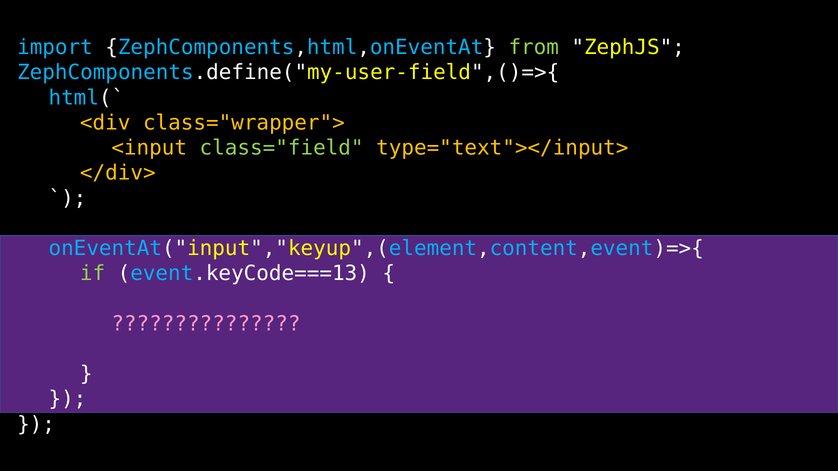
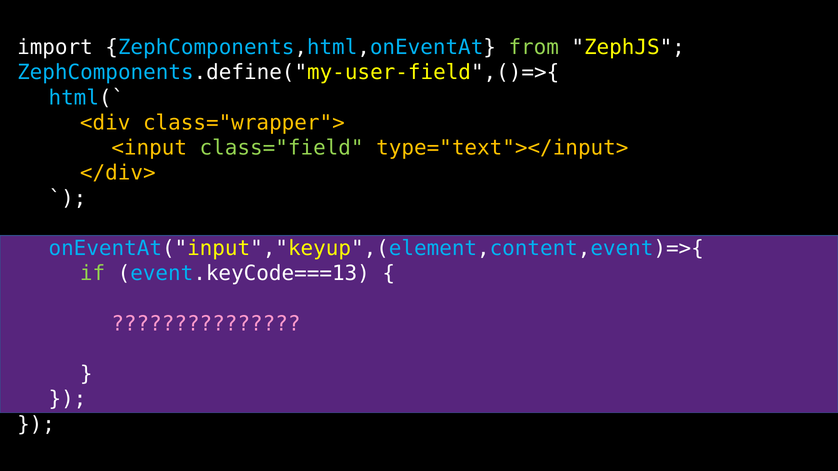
import colour: light blue -> white
